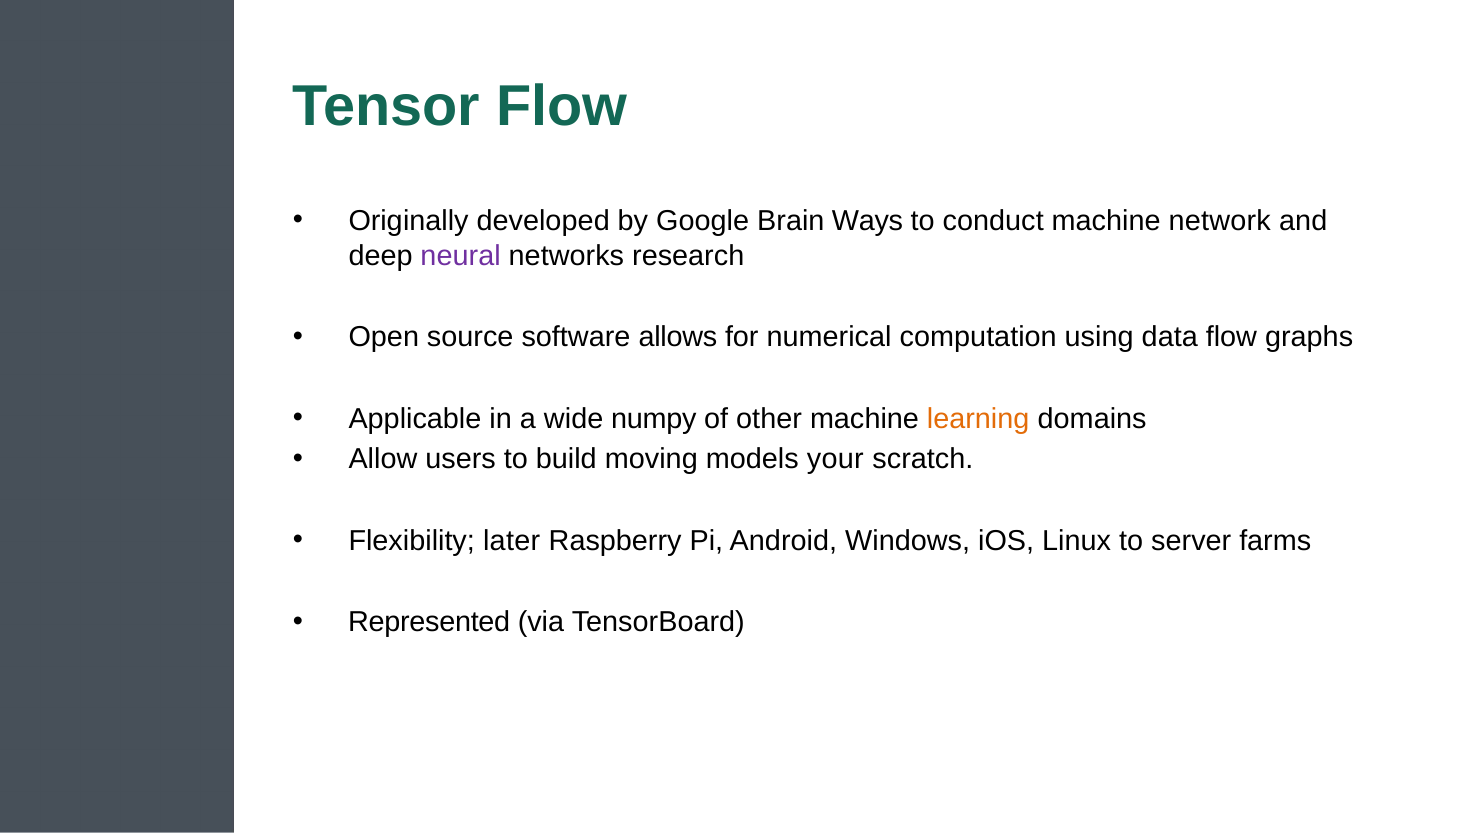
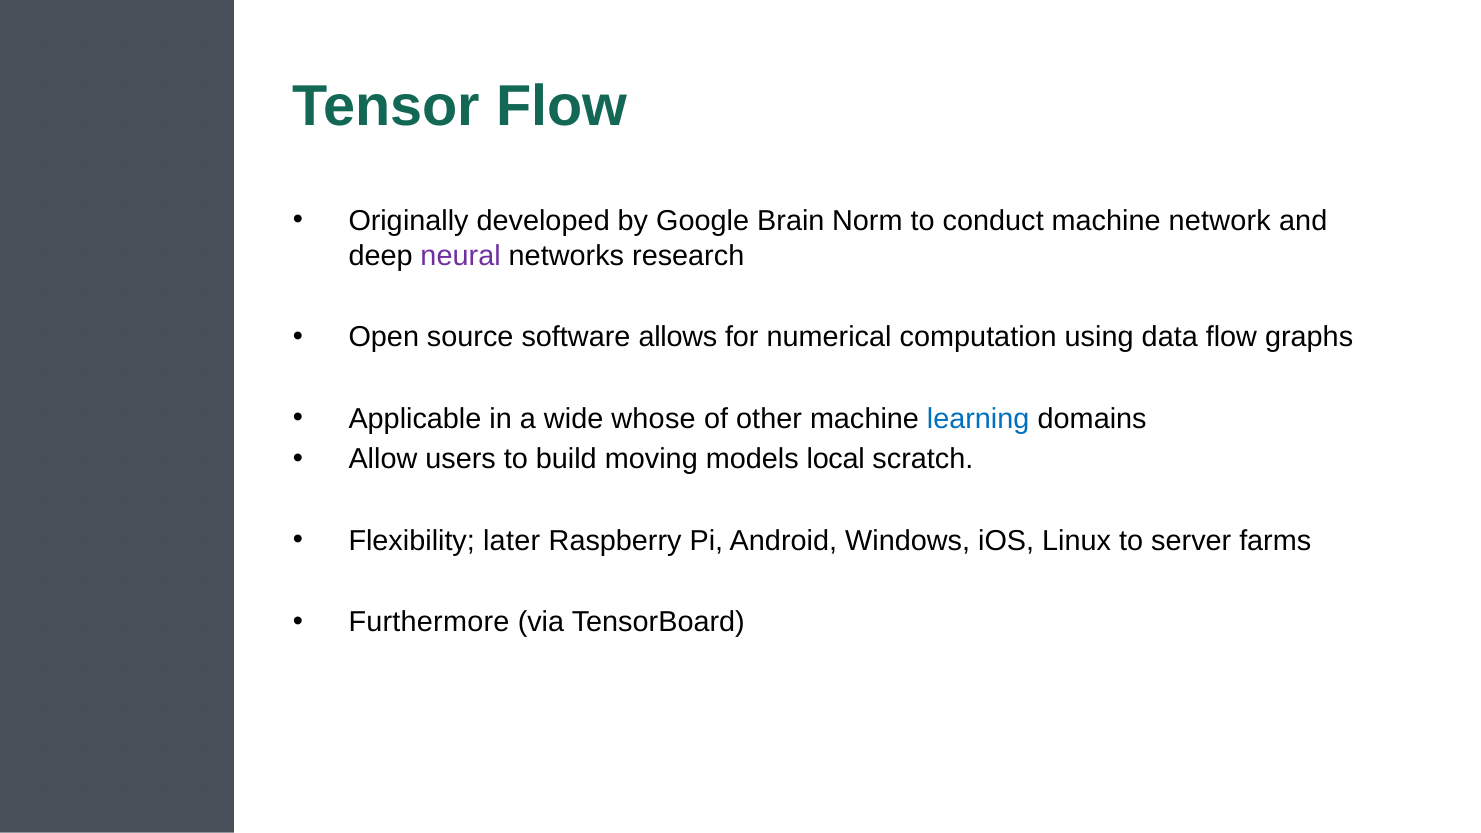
Ways: Ways -> Norm
numpy: numpy -> whose
learning colour: orange -> blue
your: your -> local
Represented: Represented -> Furthermore
